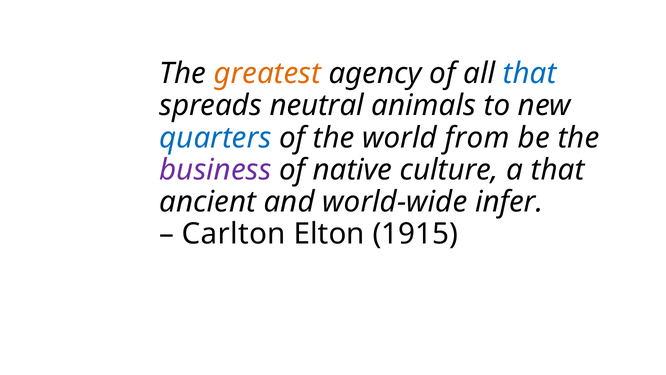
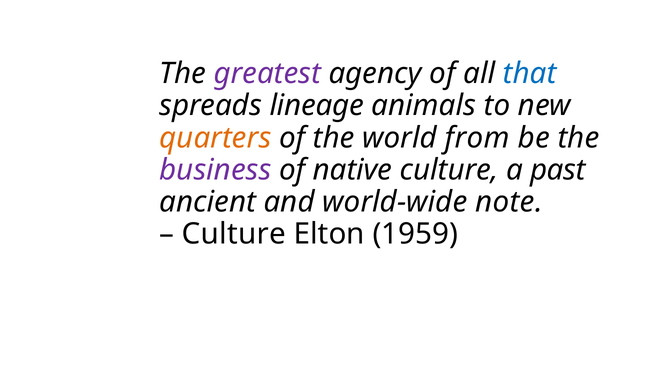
greatest colour: orange -> purple
neutral: neutral -> lineage
quarters colour: blue -> orange
a that: that -> past
infer: infer -> note
Carlton at (234, 234): Carlton -> Culture
1915: 1915 -> 1959
